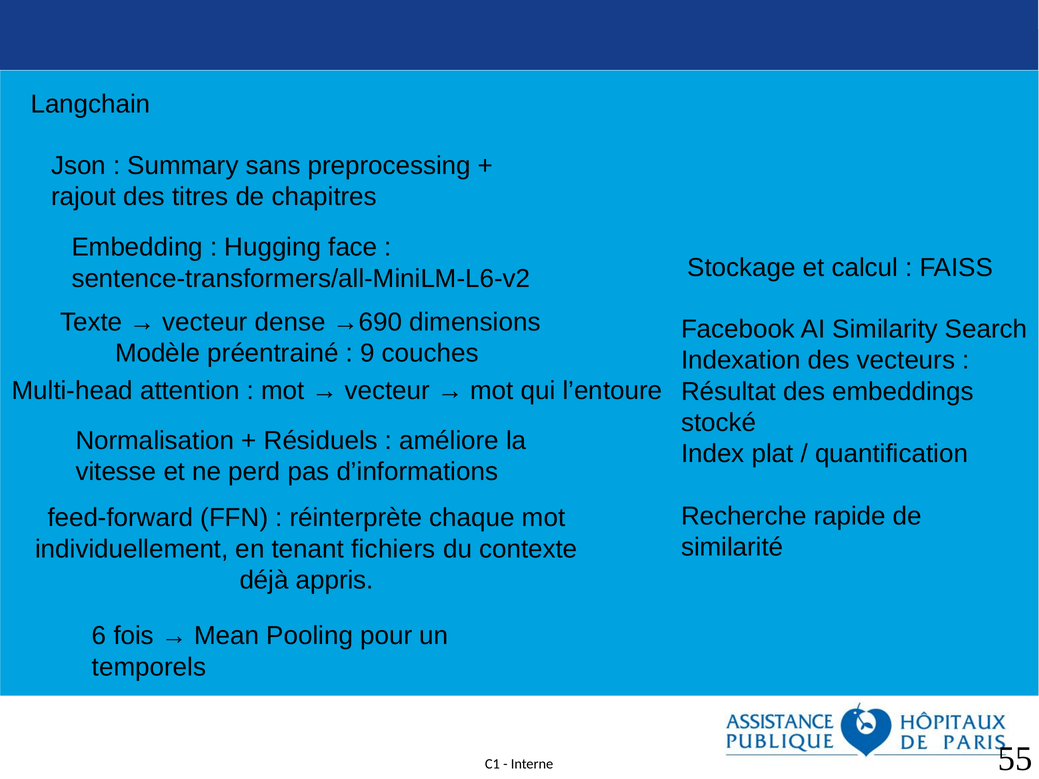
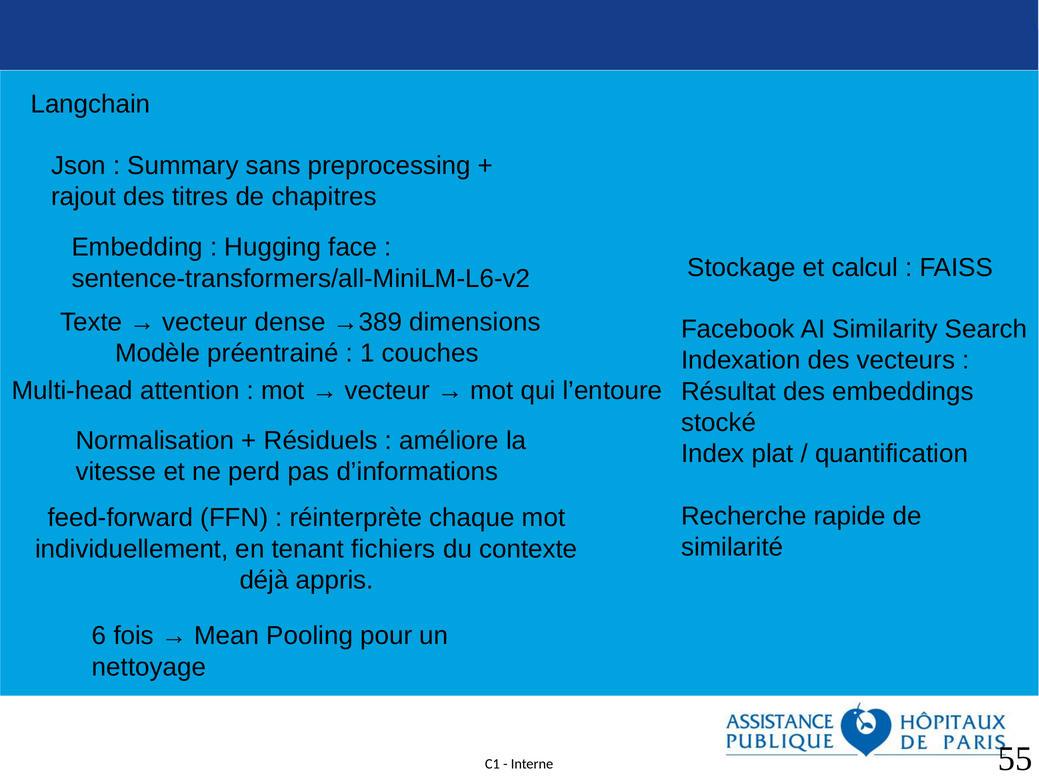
→690: →690 -> →389
9: 9 -> 1
temporels: temporels -> nettoyage
